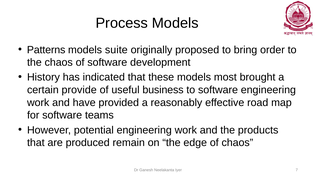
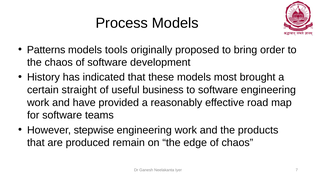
suite: suite -> tools
provide: provide -> straight
potential: potential -> stepwise
